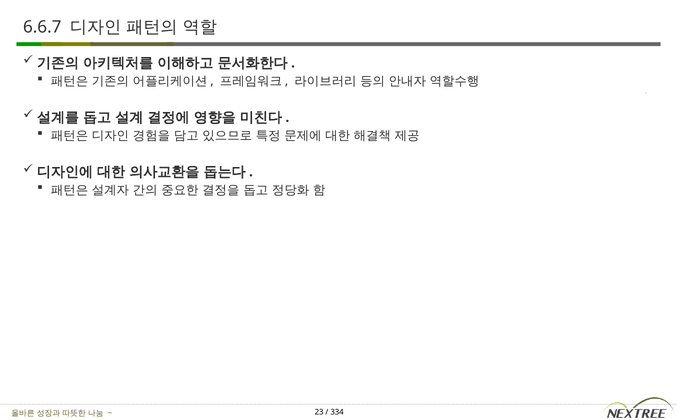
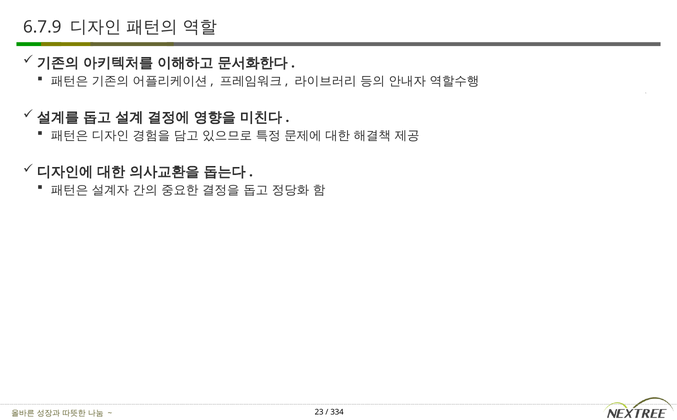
6.6.7: 6.6.7 -> 6.7.9
